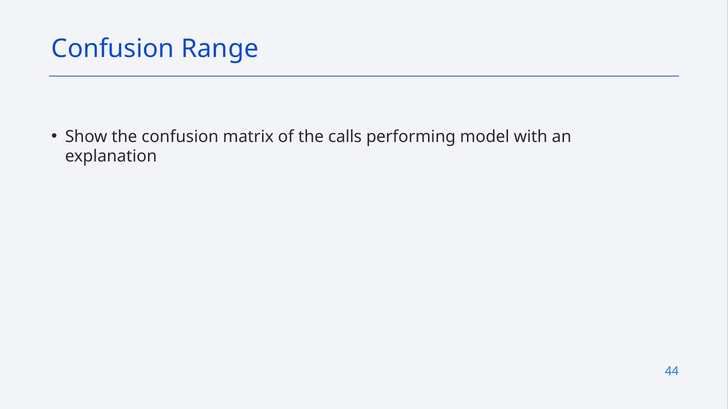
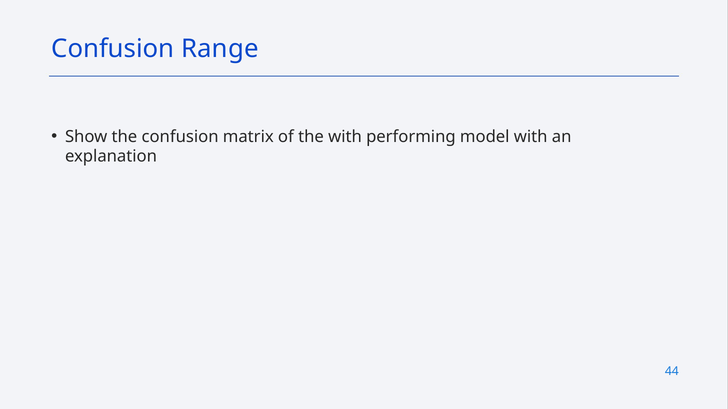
the calls: calls -> with
